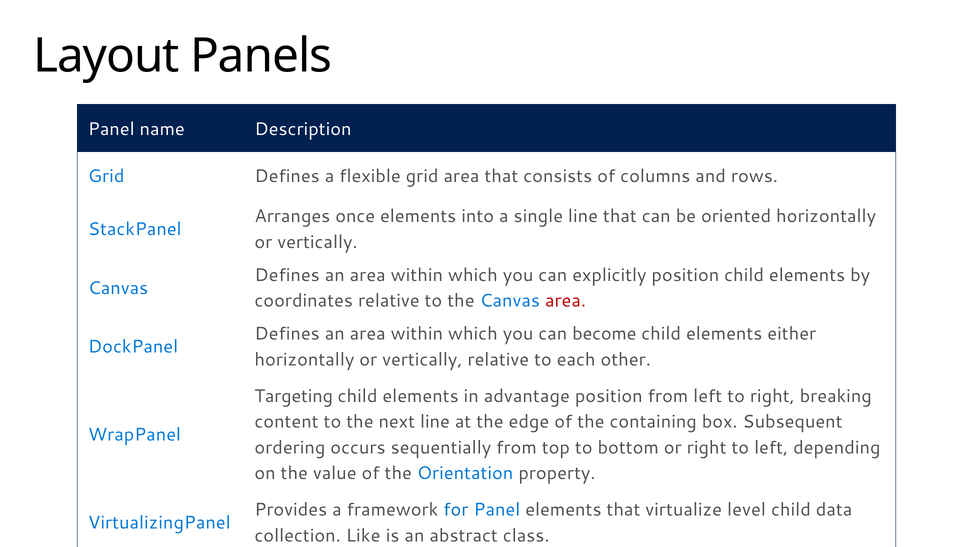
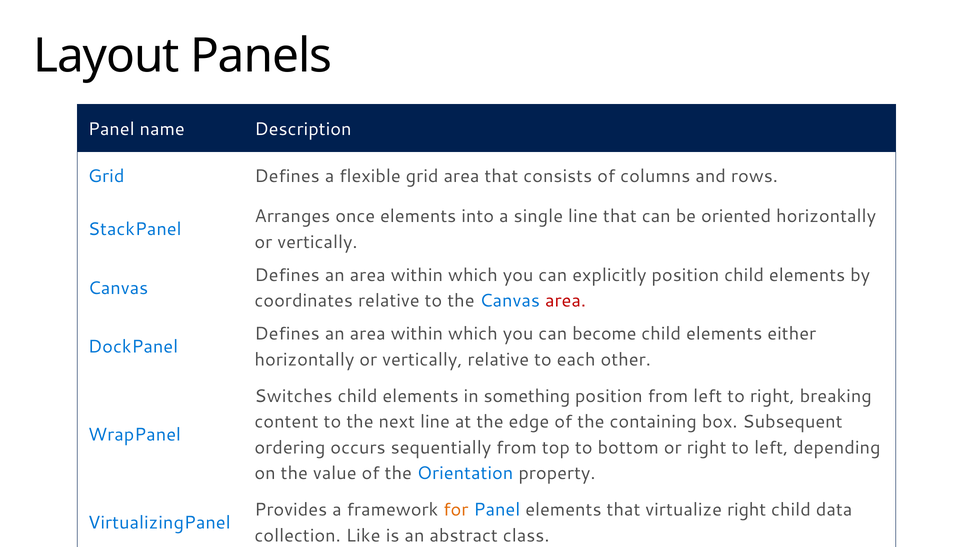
Targeting: Targeting -> Switches
advantage: advantage -> something
for colour: blue -> orange
virtualize level: level -> right
